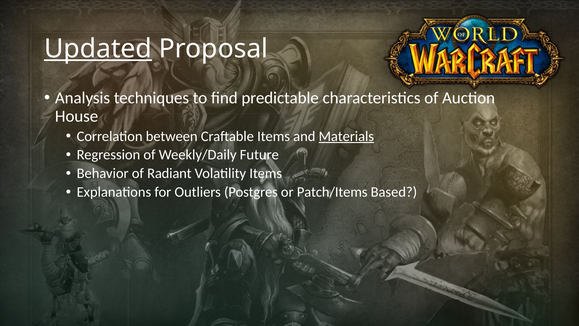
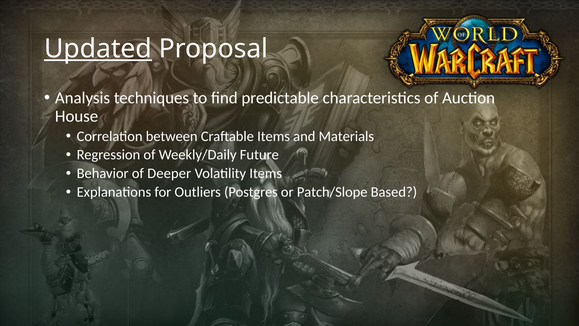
Materials underline: present -> none
Radiant: Radiant -> Deeper
Patch/Items: Patch/Items -> Patch/Slope
